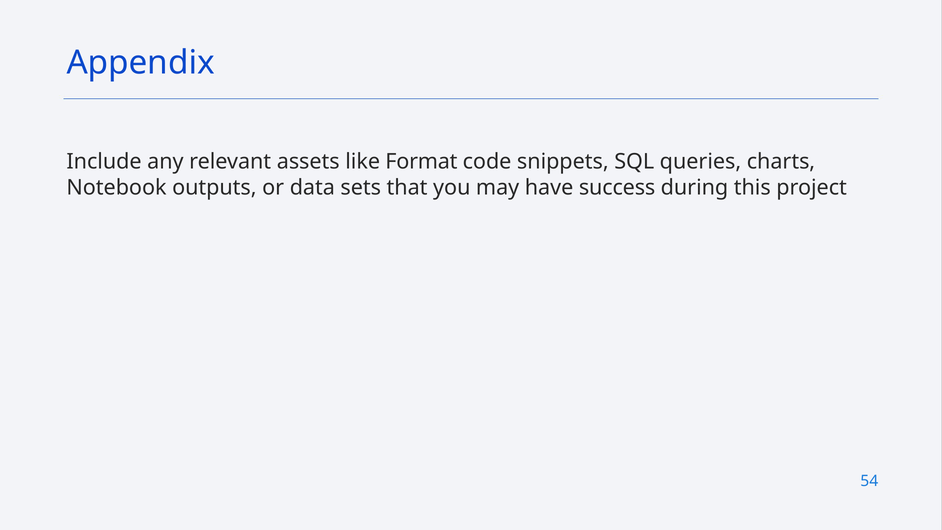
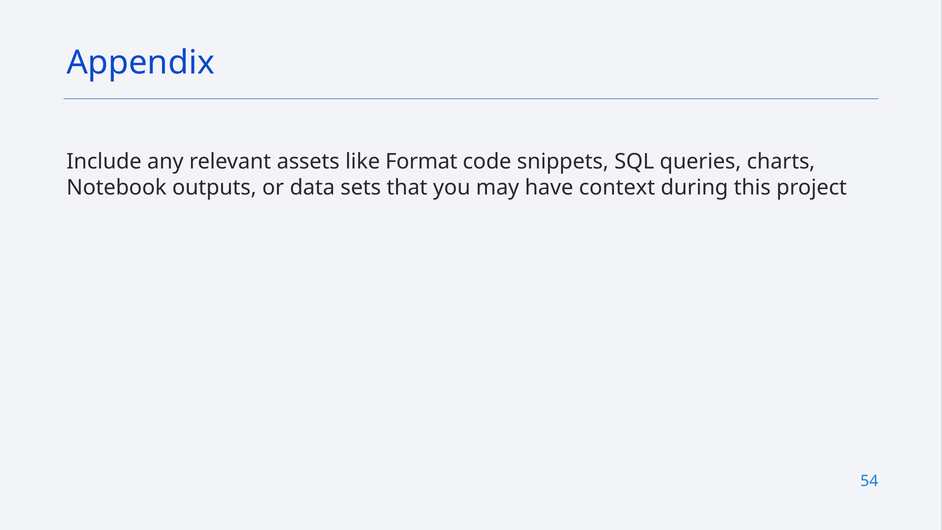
success: success -> context
